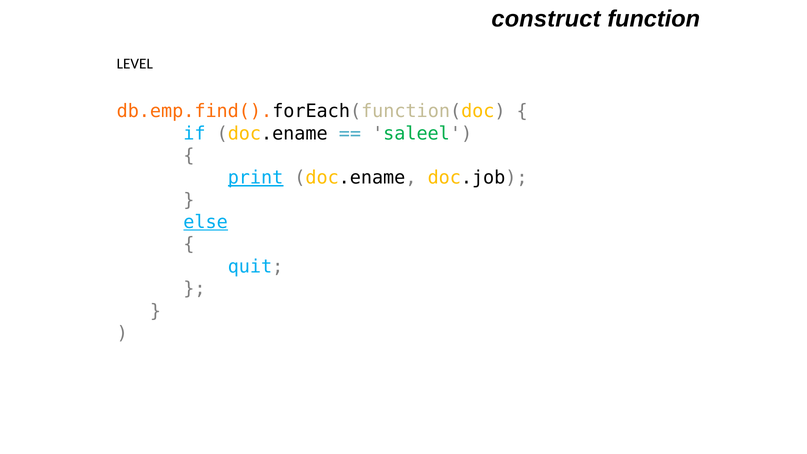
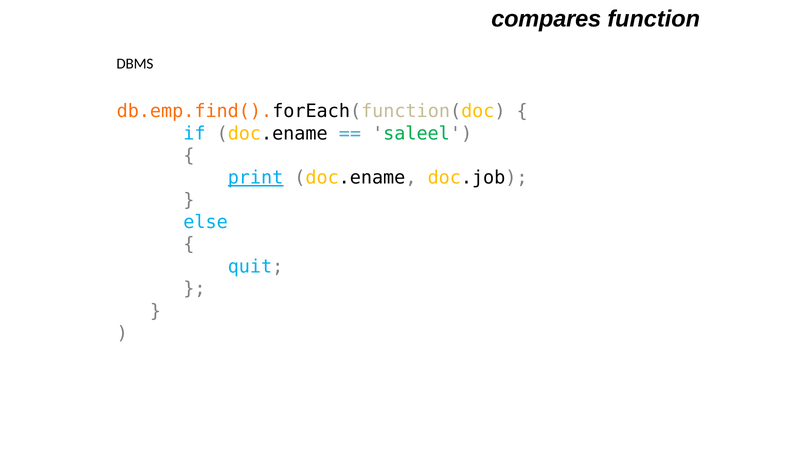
construct: construct -> compares
LEVEL: LEVEL -> DBMS
else underline: present -> none
